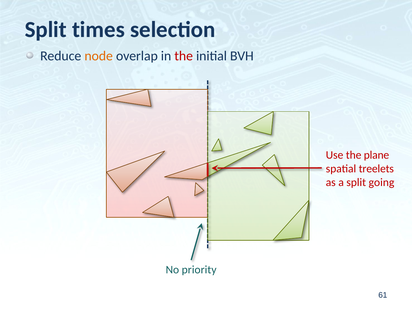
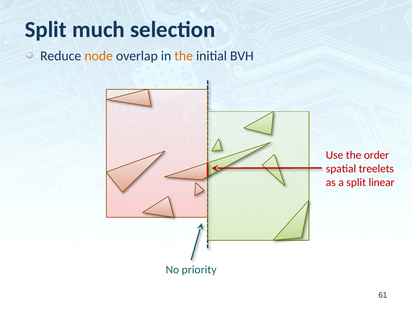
times: times -> much
the at (184, 56) colour: red -> orange
plane: plane -> order
going: going -> linear
